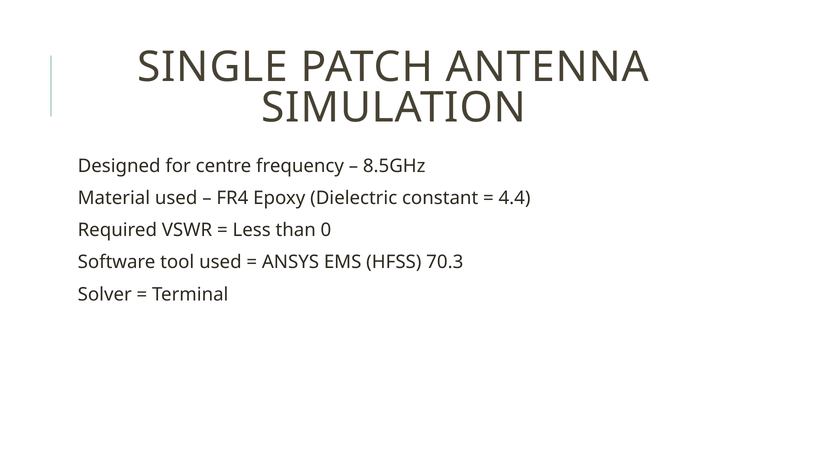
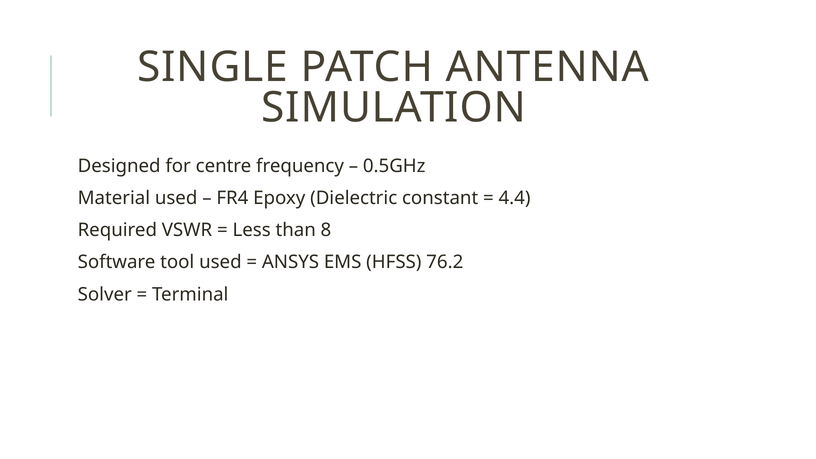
8.5GHz: 8.5GHz -> 0.5GHz
0: 0 -> 8
70.3: 70.3 -> 76.2
